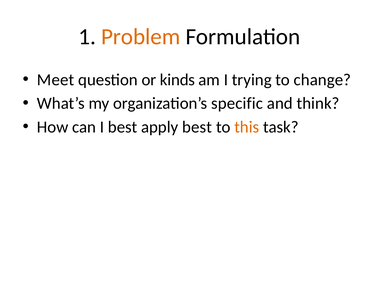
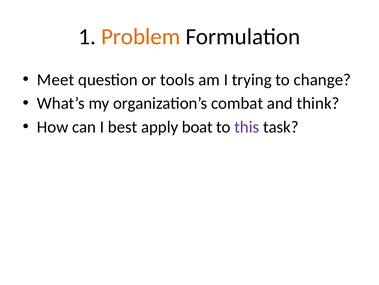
kinds: kinds -> tools
specific: specific -> combat
apply best: best -> boat
this colour: orange -> purple
